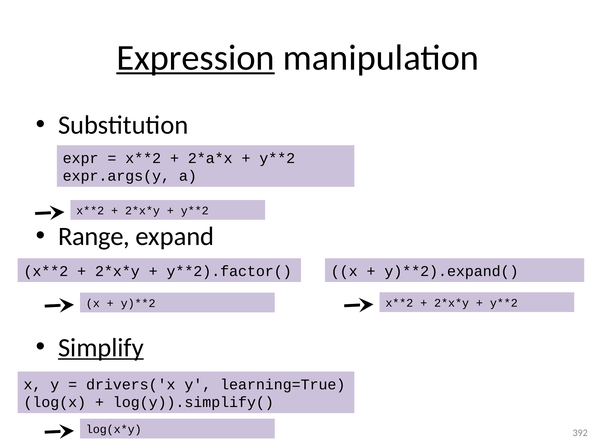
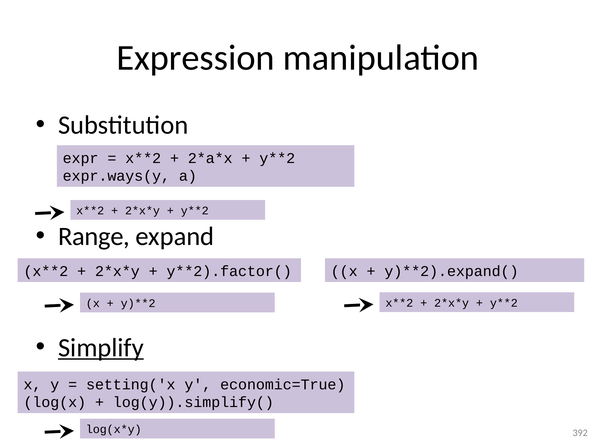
Expression underline: present -> none
expr.args(y: expr.args(y -> expr.ways(y
drivers('x: drivers('x -> setting('x
learning=True: learning=True -> economic=True
